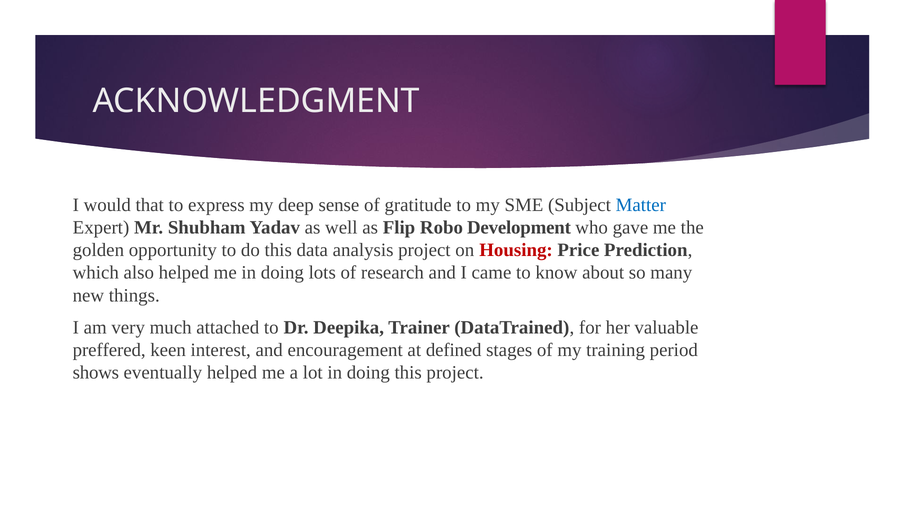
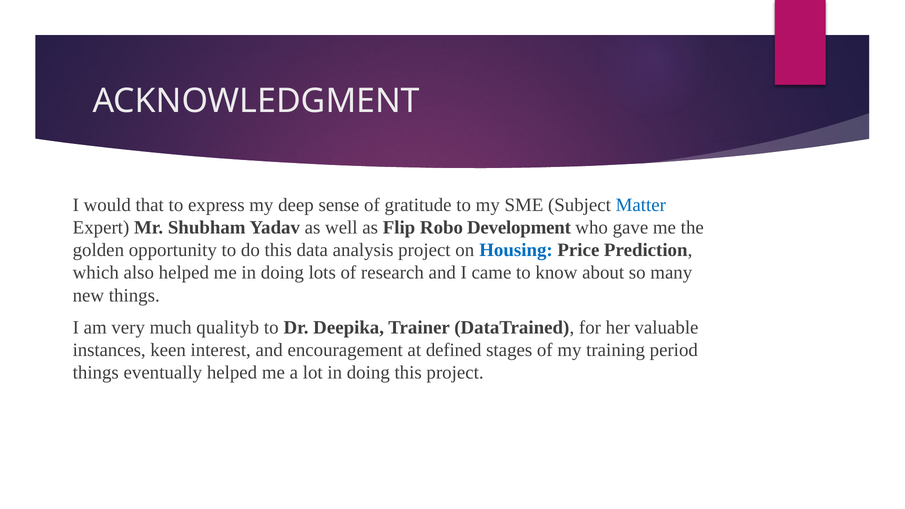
Housing colour: red -> blue
attached: attached -> qualityb
preffered: preffered -> instances
shows at (96, 373): shows -> things
